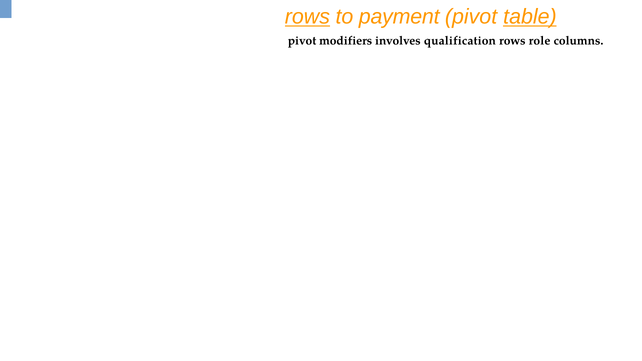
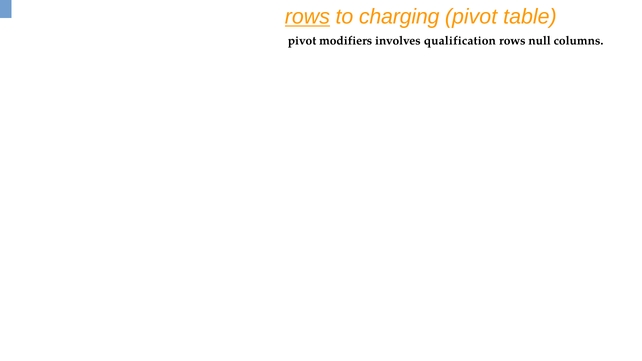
payment: payment -> charging
table underline: present -> none
role: role -> null
